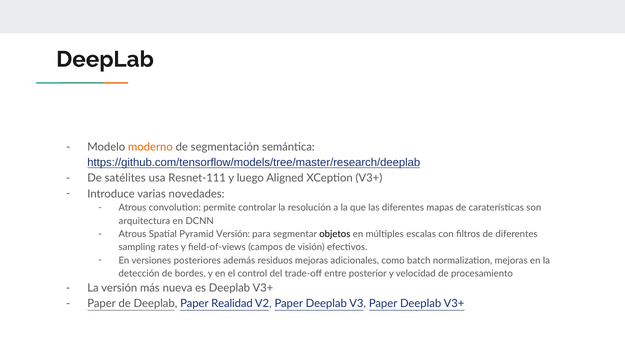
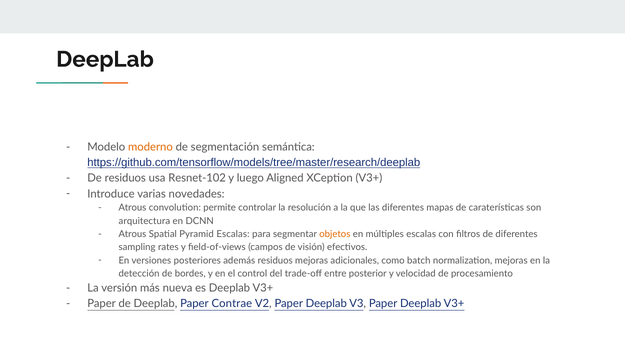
De satélites: satélites -> residuos
Resnet-111: Resnet-111 -> Resnet-102
Pyramid Versión: Versión -> Escalas
objetos colour: black -> orange
Realidad: Realidad -> Contrae
